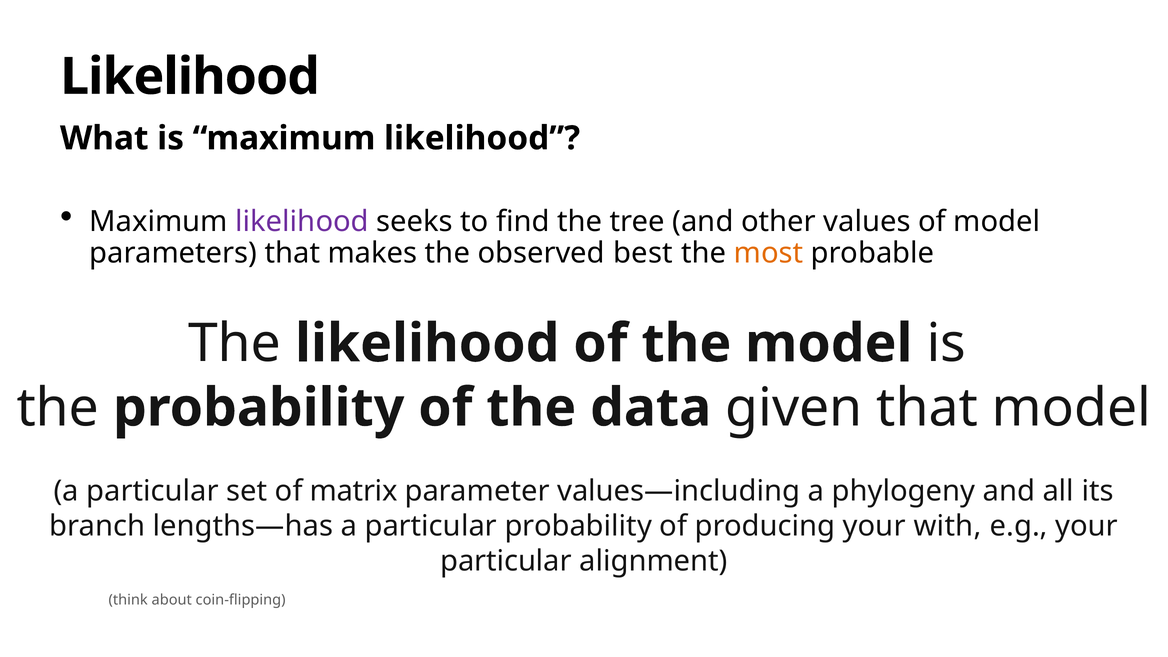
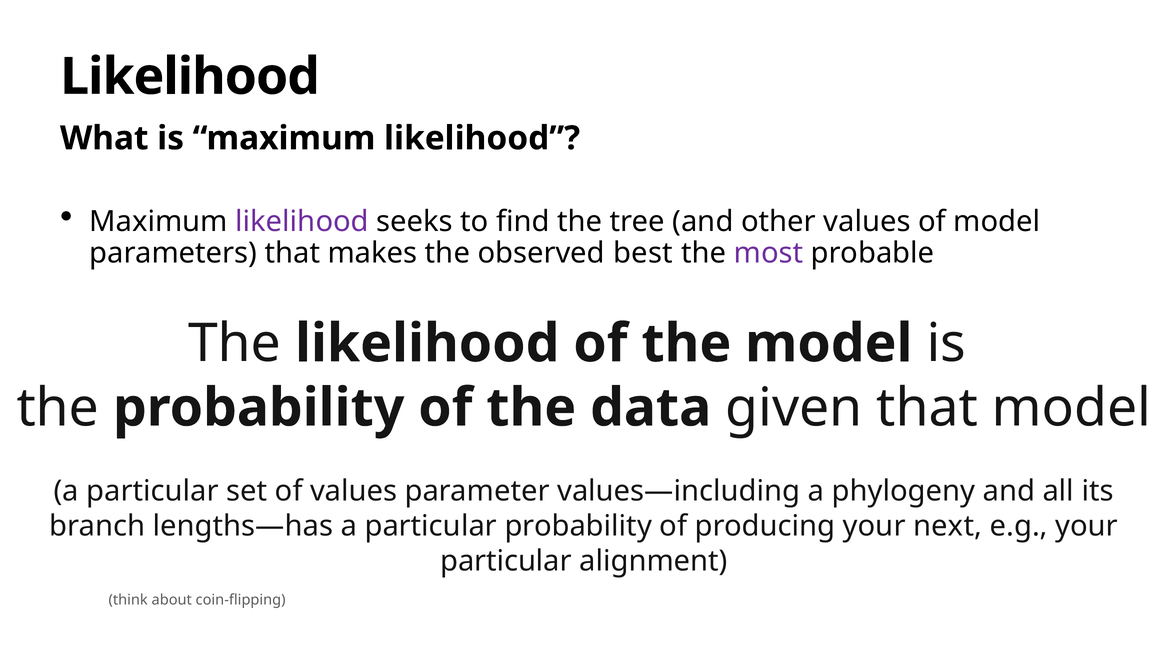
most colour: orange -> purple
of matrix: matrix -> values
with: with -> next
